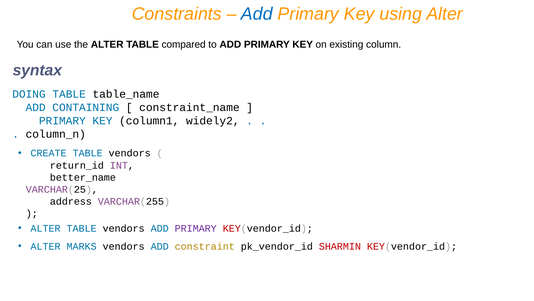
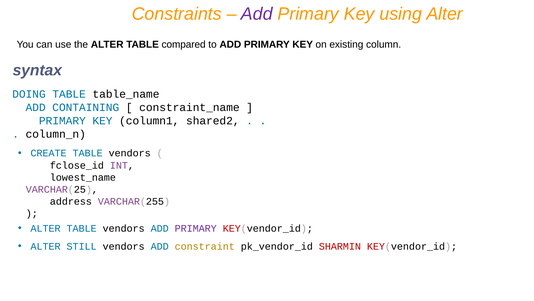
Add at (257, 14) colour: blue -> purple
widely2: widely2 -> shared2
return_id: return_id -> fclose_id
better_name: better_name -> lowest_name
MARKS: MARKS -> STILL
